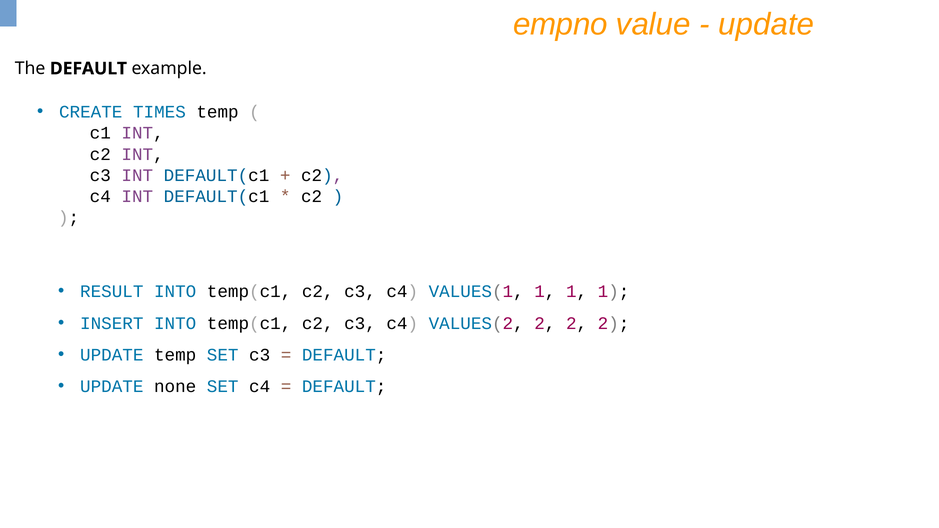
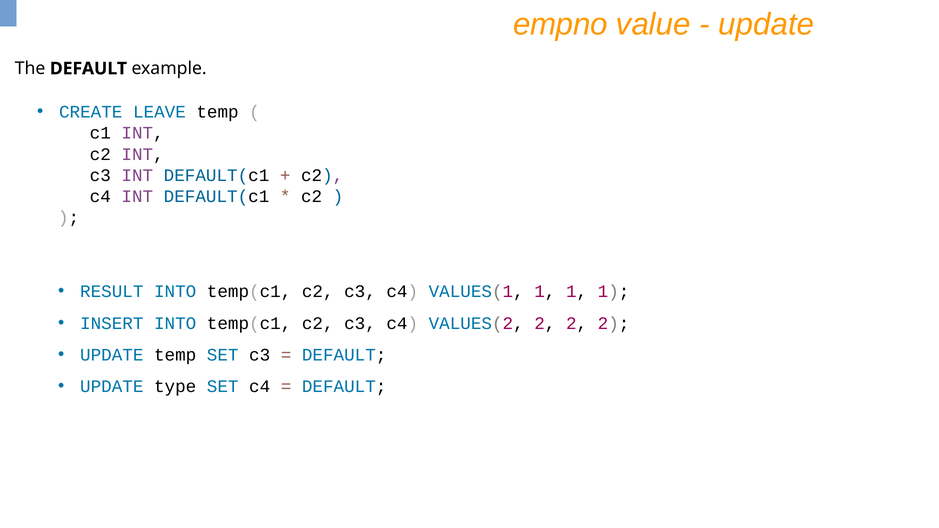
TIMES: TIMES -> LEAVE
none: none -> type
